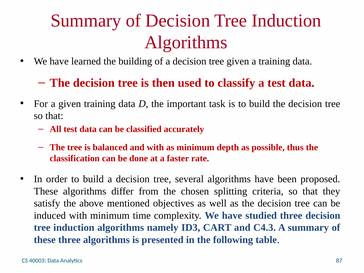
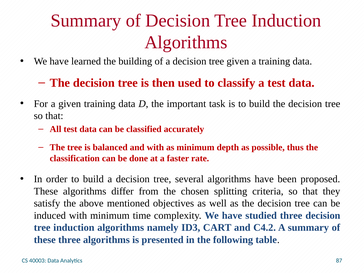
C4.3: C4.3 -> C4.2
